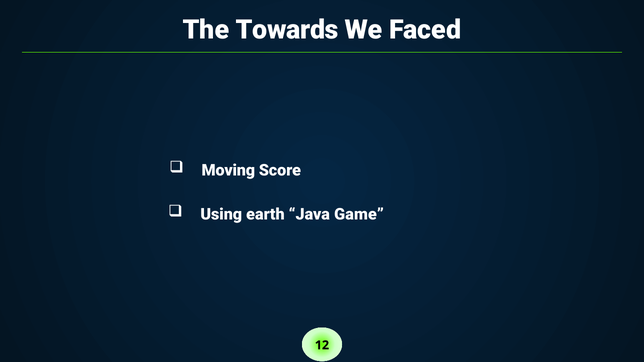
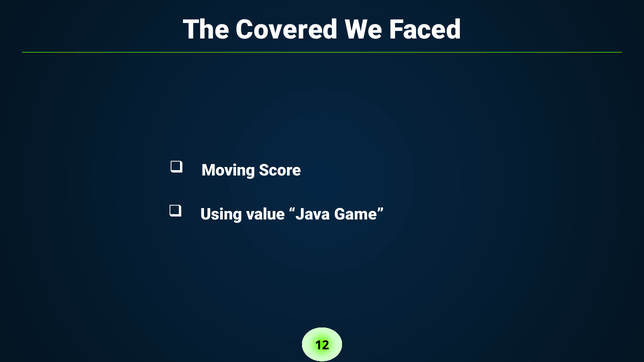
Towards: Towards -> Covered
earth: earth -> value
